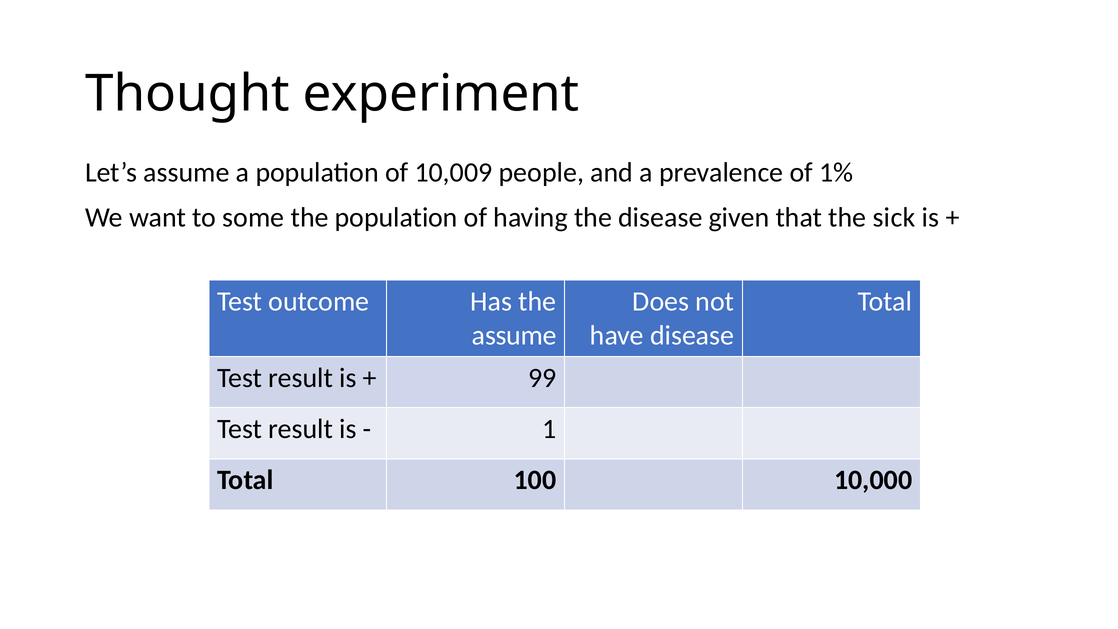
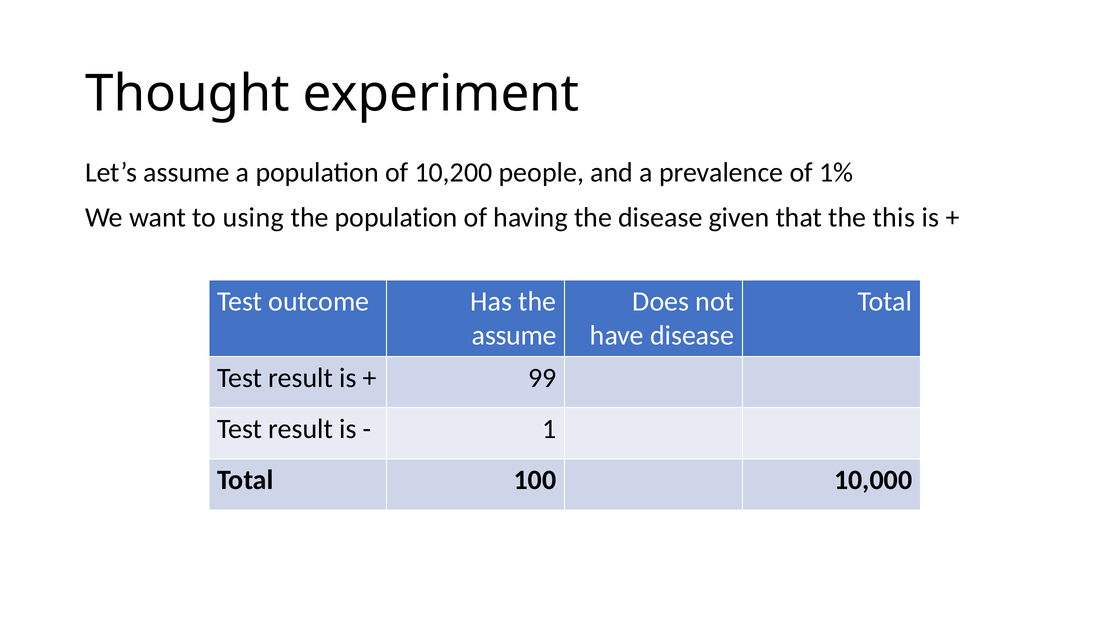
10,009: 10,009 -> 10,200
some: some -> using
sick: sick -> this
